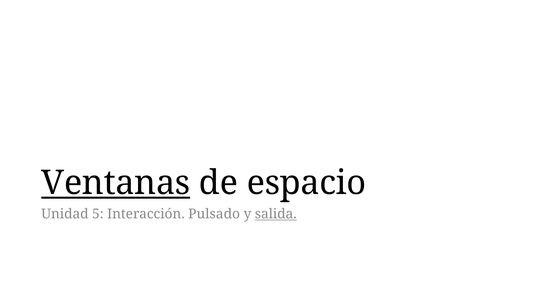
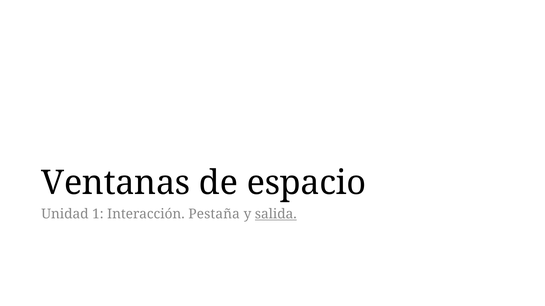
Ventanas underline: present -> none
5: 5 -> 1
Pulsado: Pulsado -> Pestaña
